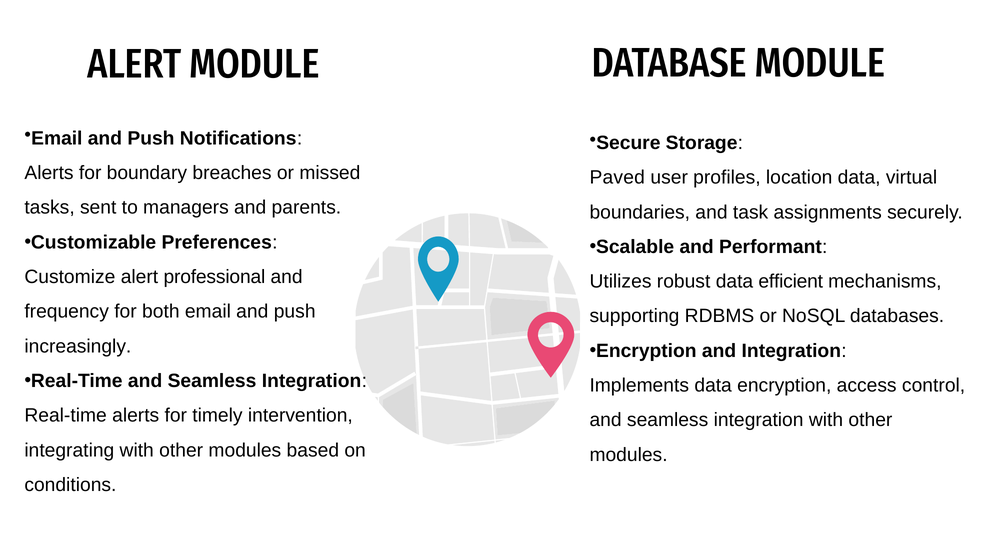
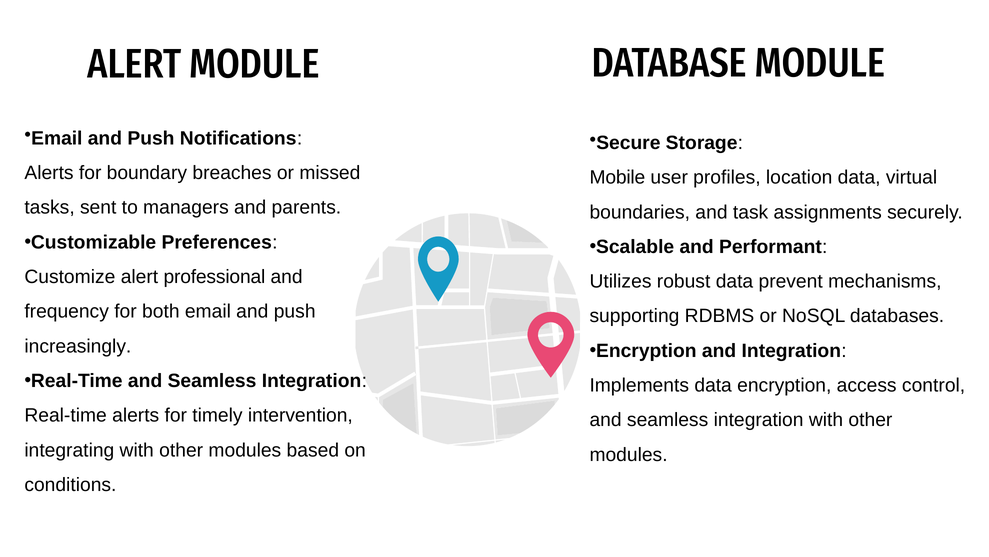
Paved: Paved -> Mobile
efficient: efficient -> prevent
